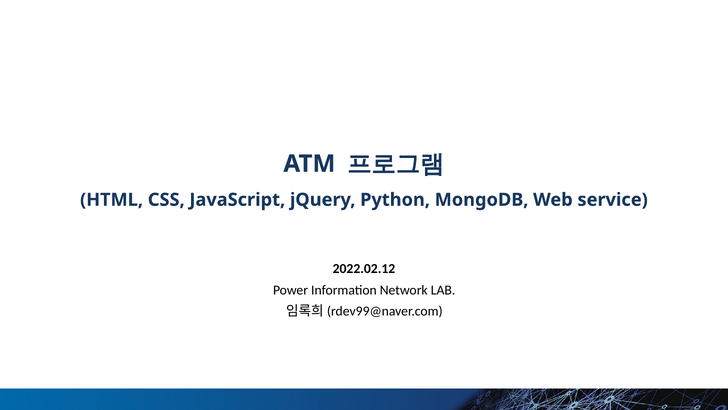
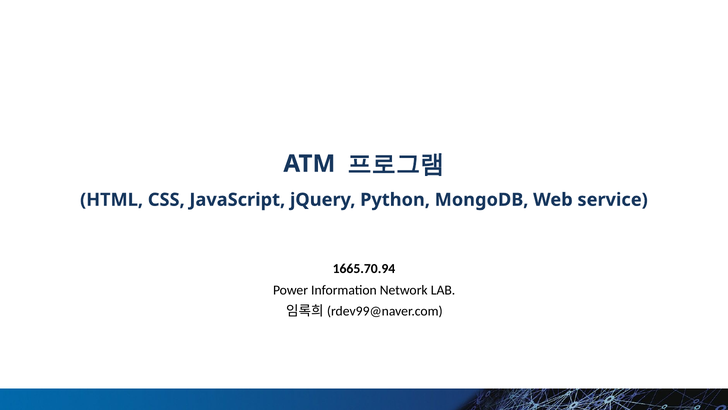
2022.02.12: 2022.02.12 -> 1665.70.94
